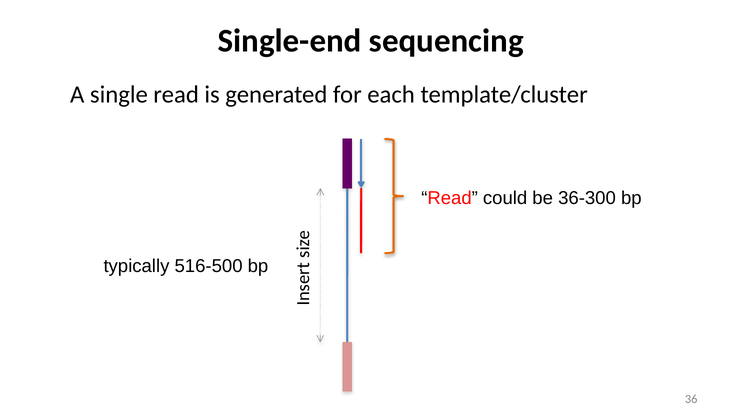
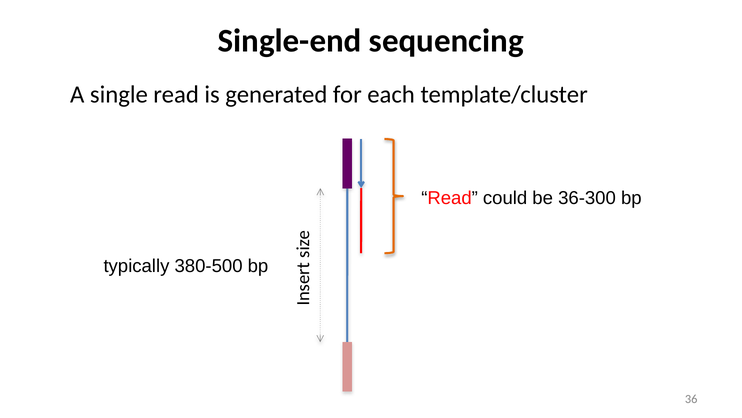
516-500: 516-500 -> 380-500
